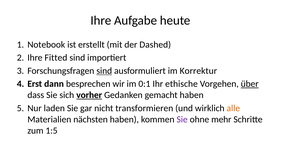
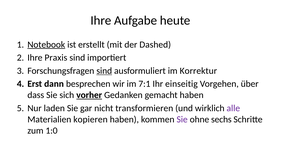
Notebook underline: none -> present
Fitted: Fitted -> Praxis
0:1: 0:1 -> 7:1
ethische: ethische -> einseitig
über underline: present -> none
alle colour: orange -> purple
nächsten: nächsten -> kopieren
mehr: mehr -> sechs
1:5: 1:5 -> 1:0
